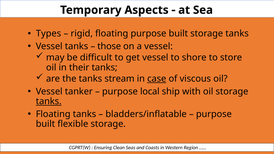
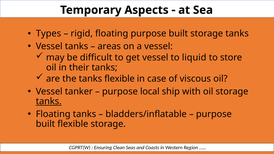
those: those -> areas
shore: shore -> liquid
tanks stream: stream -> flexible
case underline: present -> none
